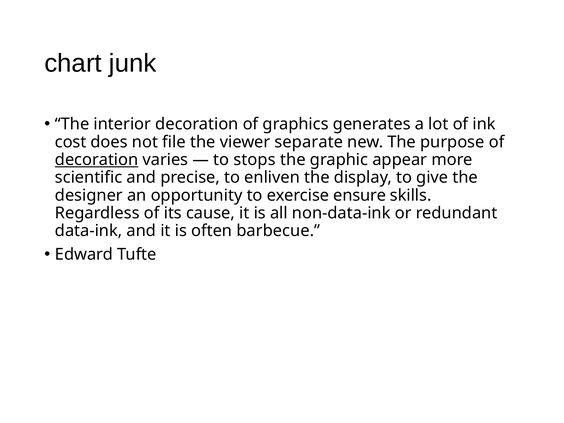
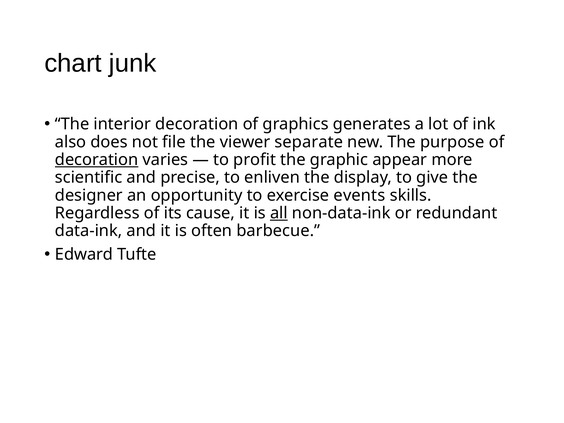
cost: cost -> also
stops: stops -> profit
ensure: ensure -> events
all underline: none -> present
